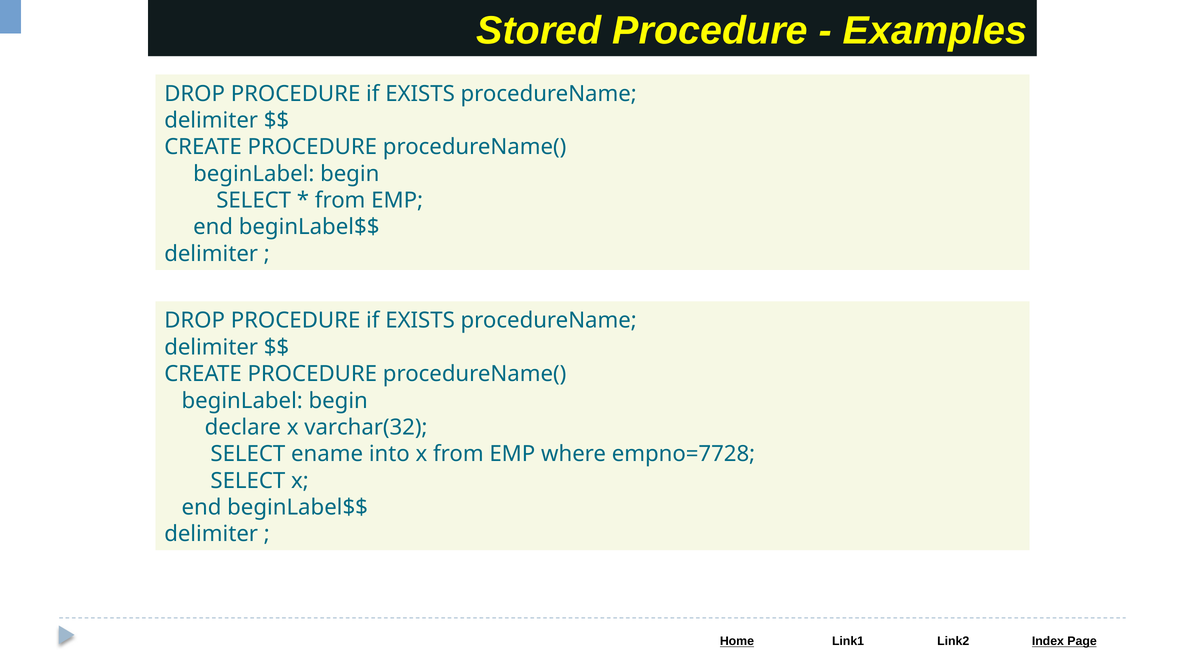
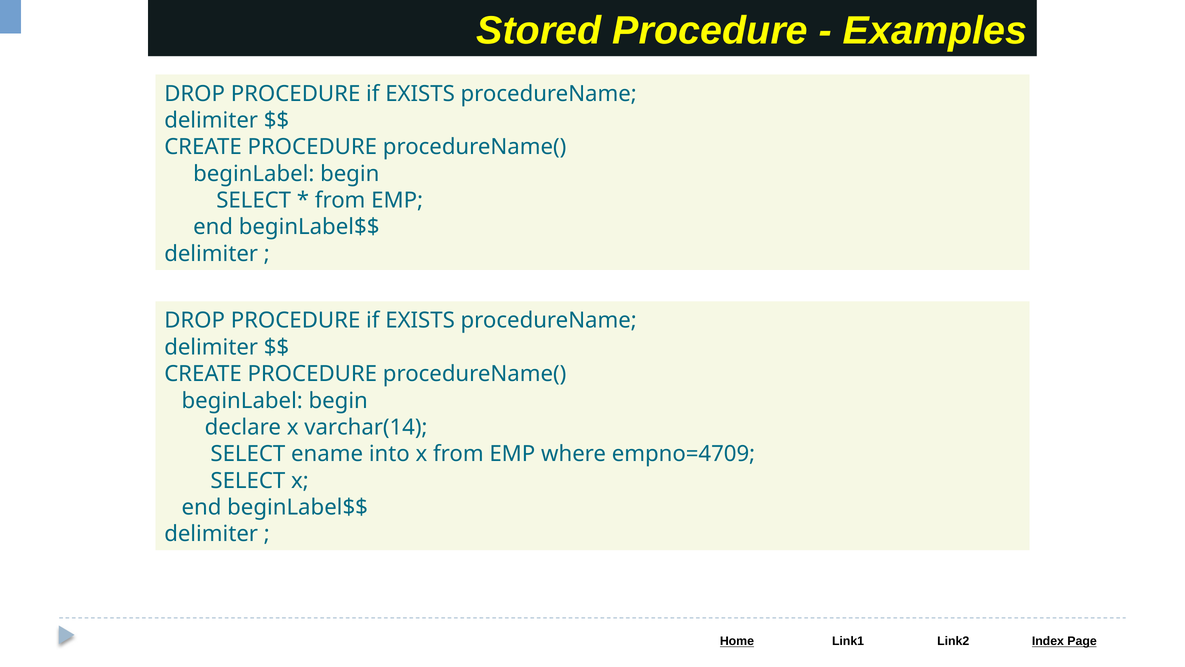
varchar(32: varchar(32 -> varchar(14
empno=7728: empno=7728 -> empno=4709
